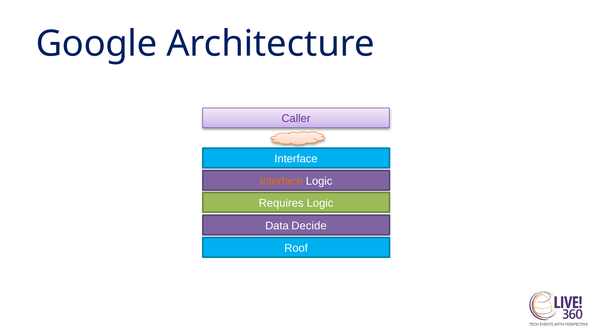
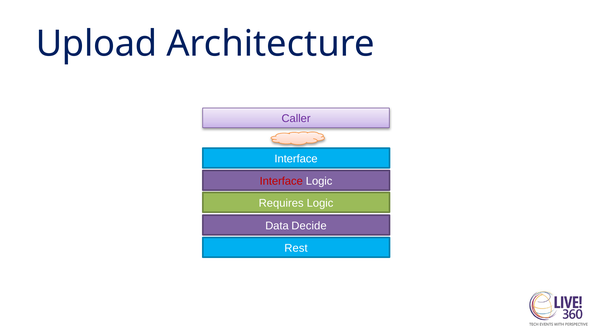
Google: Google -> Upload
Interface at (281, 181) colour: orange -> red
Roof: Roof -> Rest
